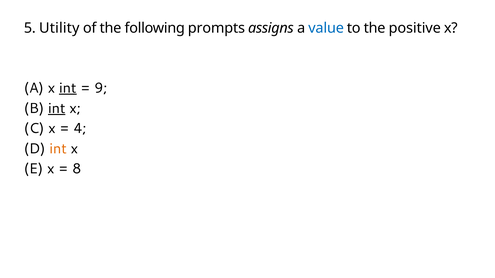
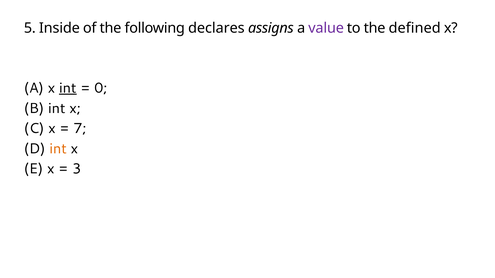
Utility: Utility -> Inside
prompts: prompts -> declares
value colour: blue -> purple
positive: positive -> defined
9: 9 -> 0
int at (57, 108) underline: present -> none
4: 4 -> 7
8: 8 -> 3
